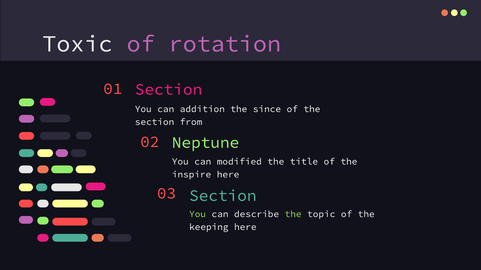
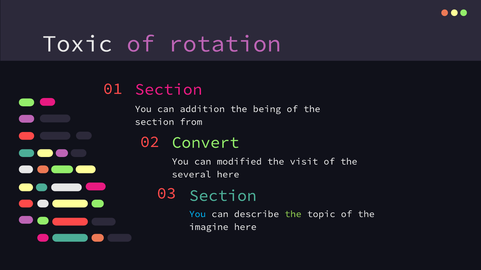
since: since -> being
Neptune: Neptune -> Convert
title: title -> visit
inspire: inspire -> several
You at (198, 214) colour: light green -> light blue
keeping: keeping -> imagine
